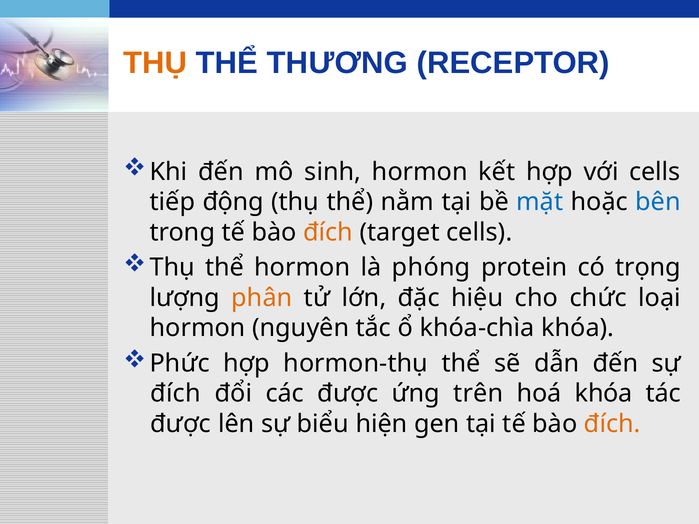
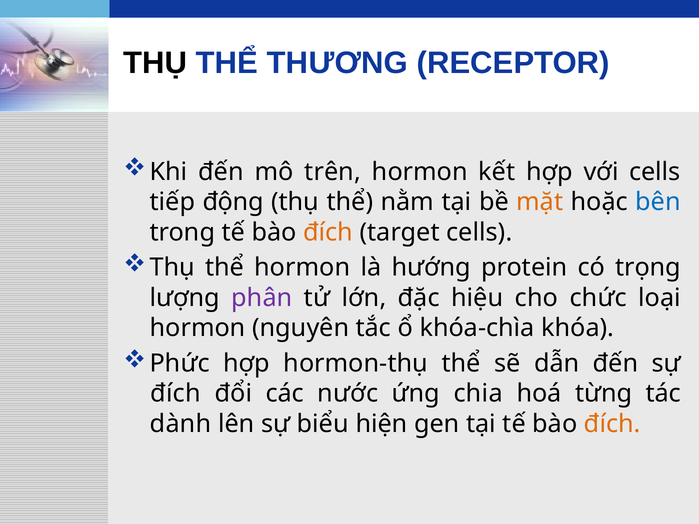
THỤ colour: orange -> black
sinh: sinh -> trên
mặt colour: blue -> orange
phóng: phóng -> hướng
phân colour: orange -> purple
các được: được -> nước
trên: trên -> chia
hoá khóa: khóa -> từng
được at (181, 424): được -> dành
